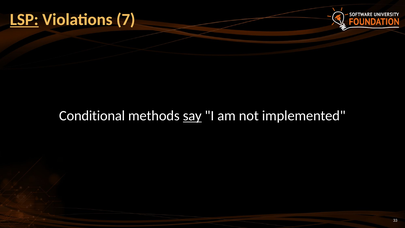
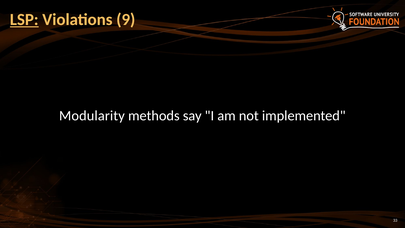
7: 7 -> 9
Conditional: Conditional -> Modularity
say underline: present -> none
